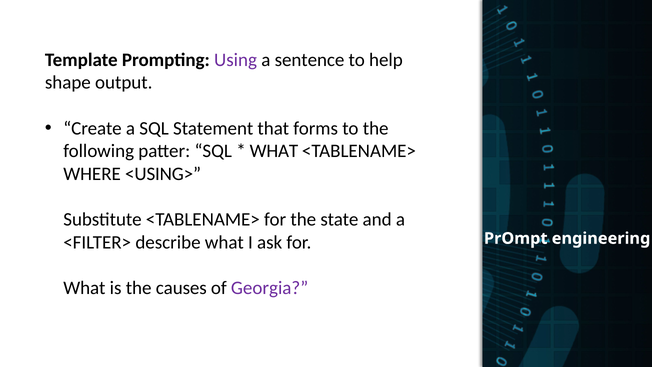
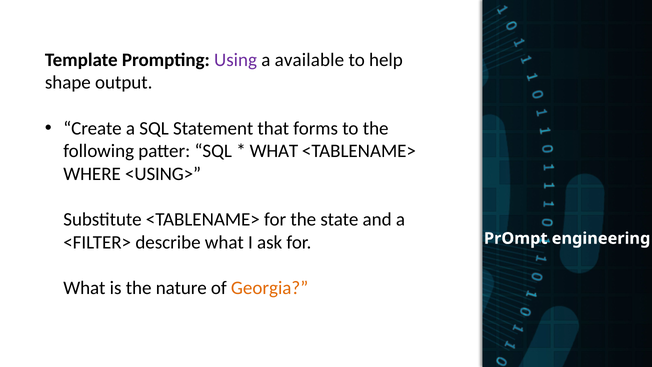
sentence: sentence -> available
causes: causes -> nature
Georgia colour: purple -> orange
